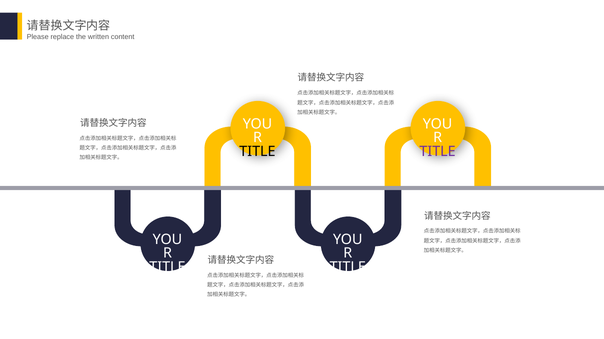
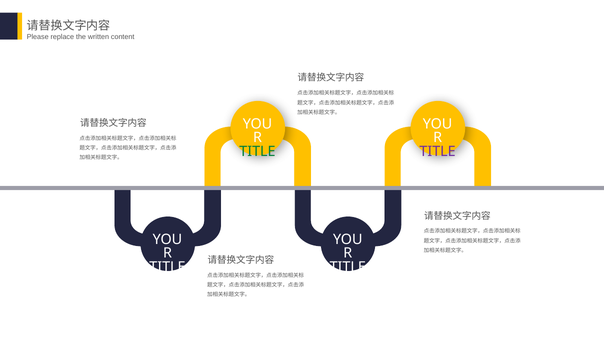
TITLE at (257, 152) colour: black -> green
